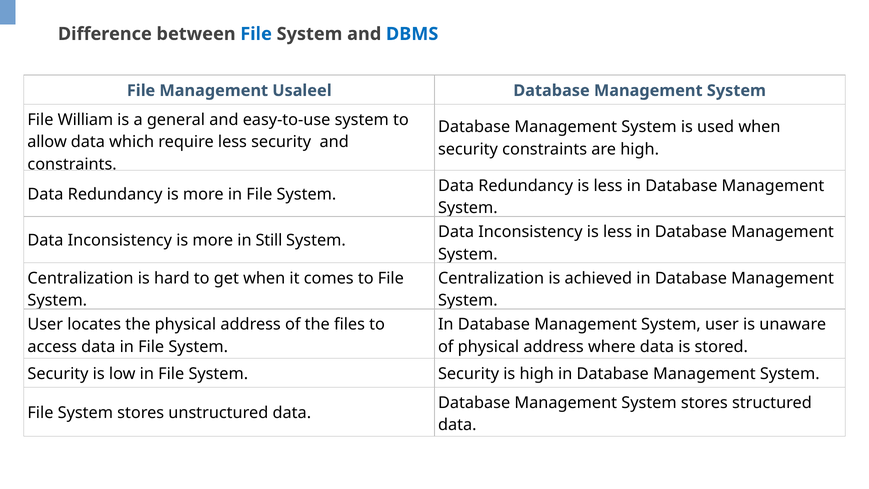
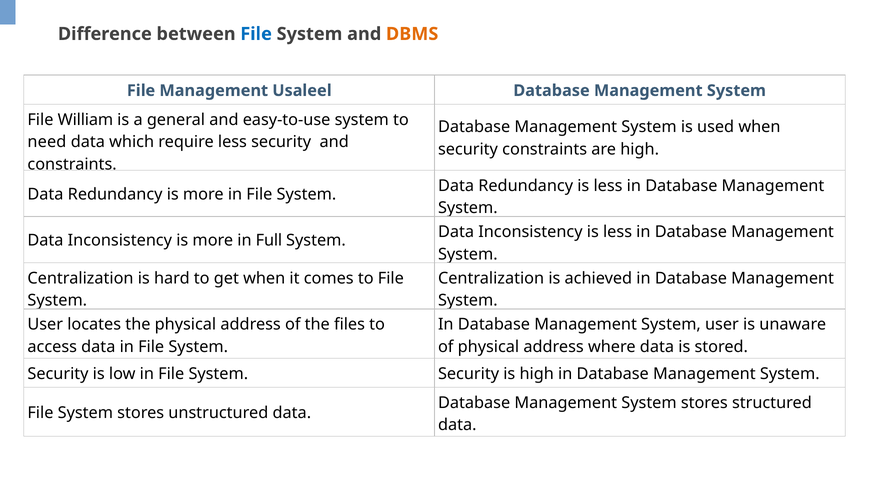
DBMS colour: blue -> orange
allow: allow -> need
Still: Still -> Full
